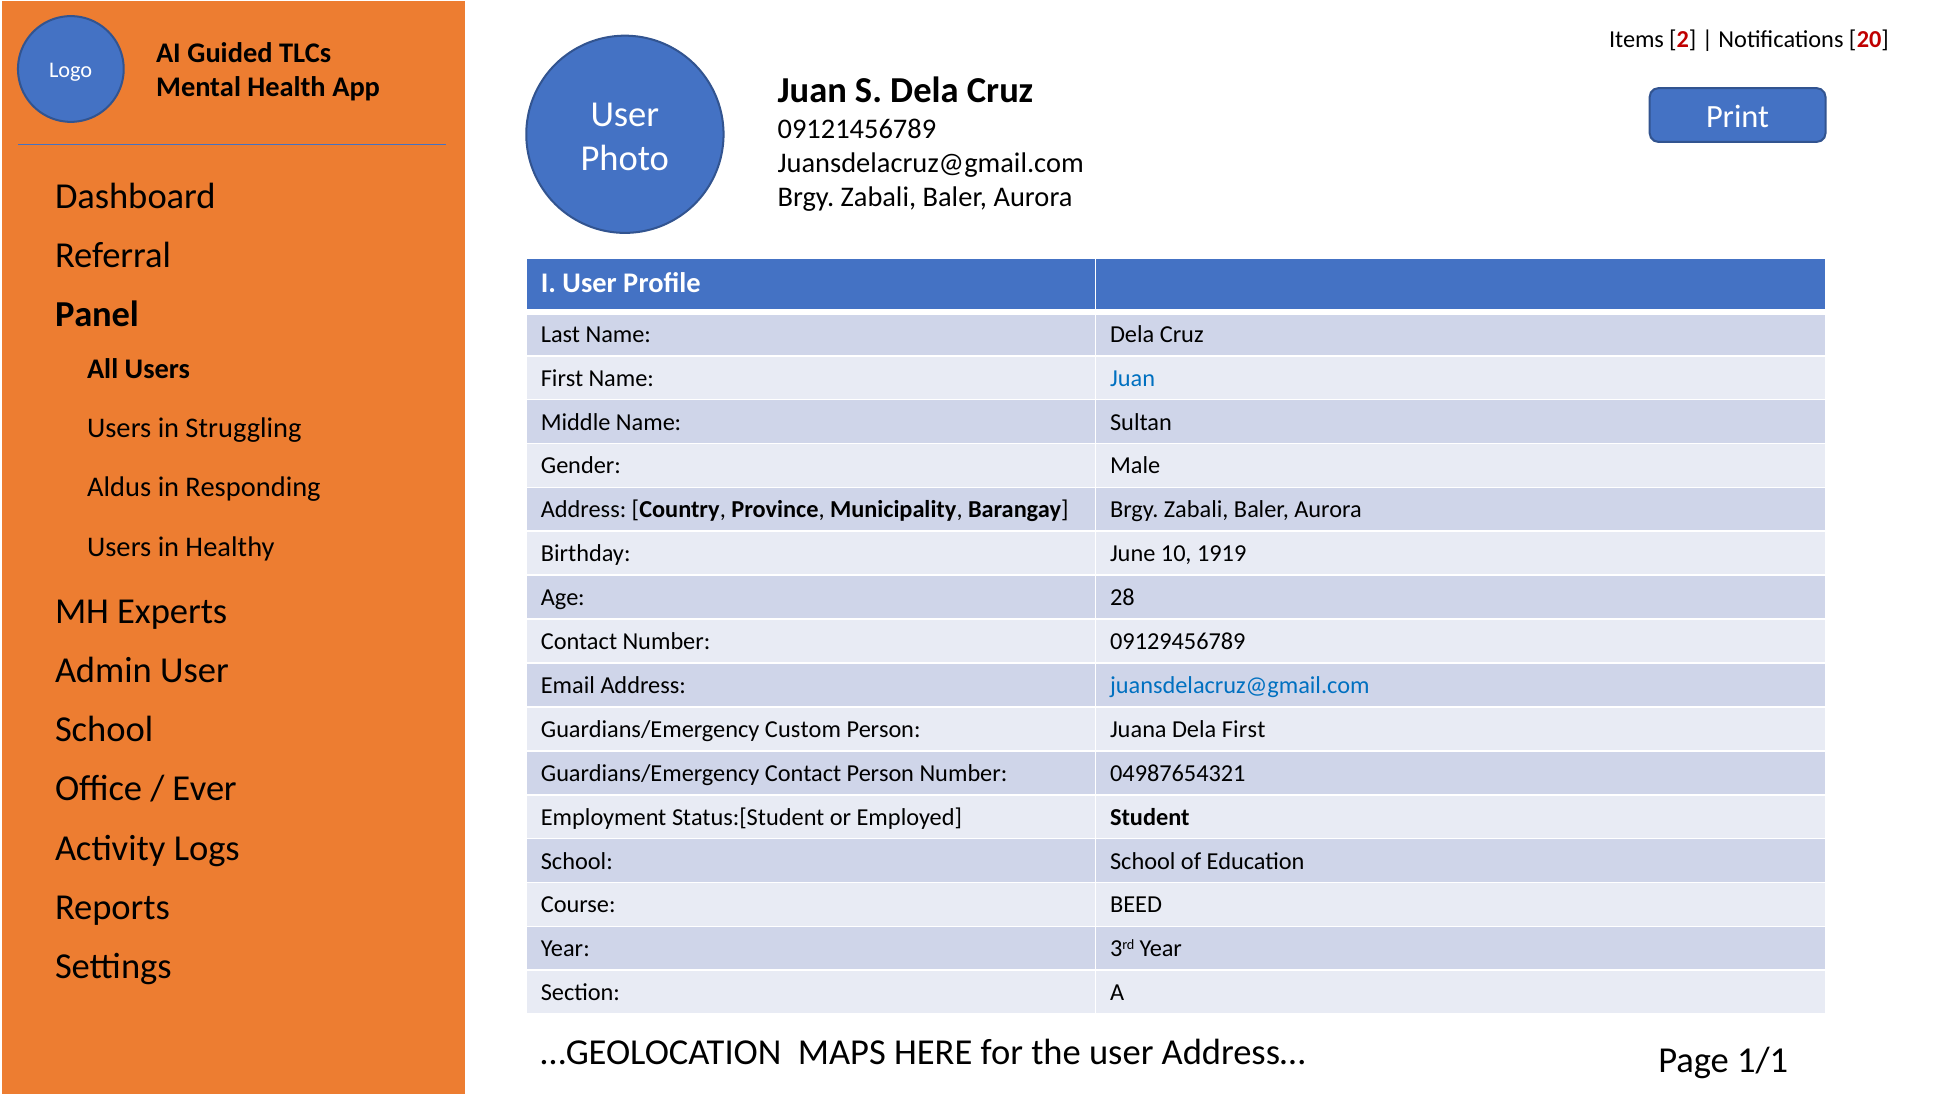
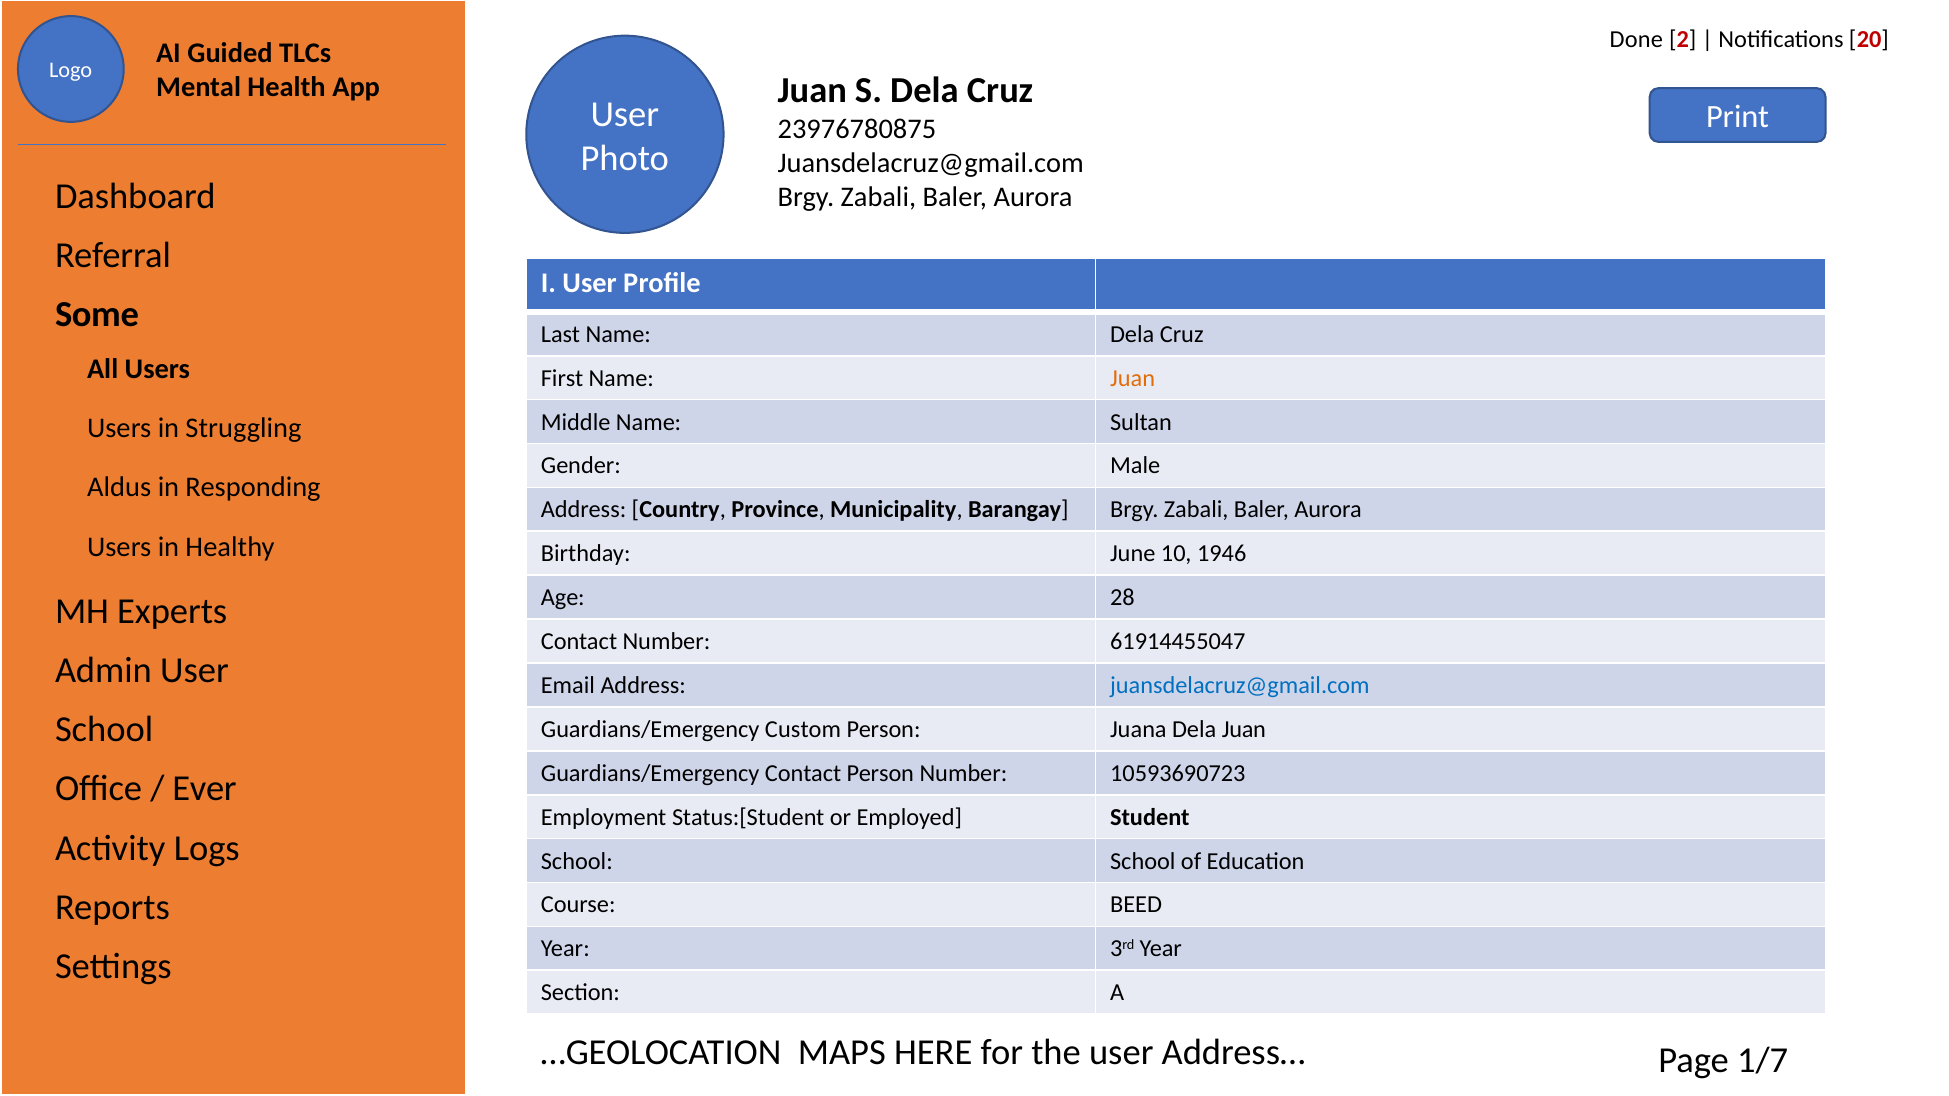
Items: Items -> Done
09121456789: 09121456789 -> 23976780875
Panel: Panel -> Some
Juan at (1133, 378) colour: blue -> orange
1919: 1919 -> 1946
09129456789: 09129456789 -> 61914455047
Dela First: First -> Juan
04987654321: 04987654321 -> 10593690723
1/1: 1/1 -> 1/7
